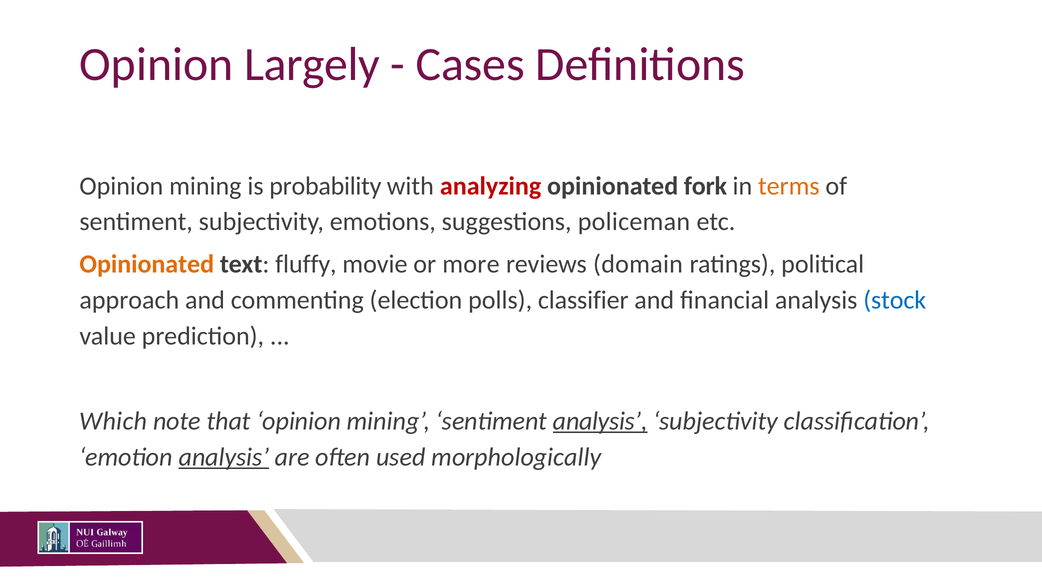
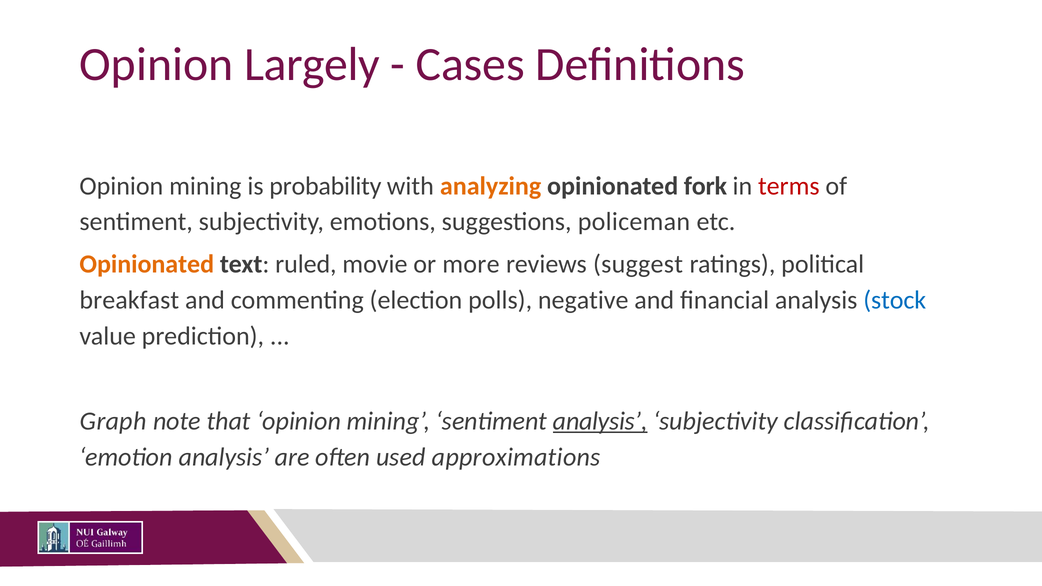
analyzing colour: red -> orange
terms colour: orange -> red
fluffy: fluffy -> ruled
domain: domain -> suggest
approach: approach -> breakfast
classifier: classifier -> negative
Which: Which -> Graph
analysis at (224, 457) underline: present -> none
morphologically: morphologically -> approximations
